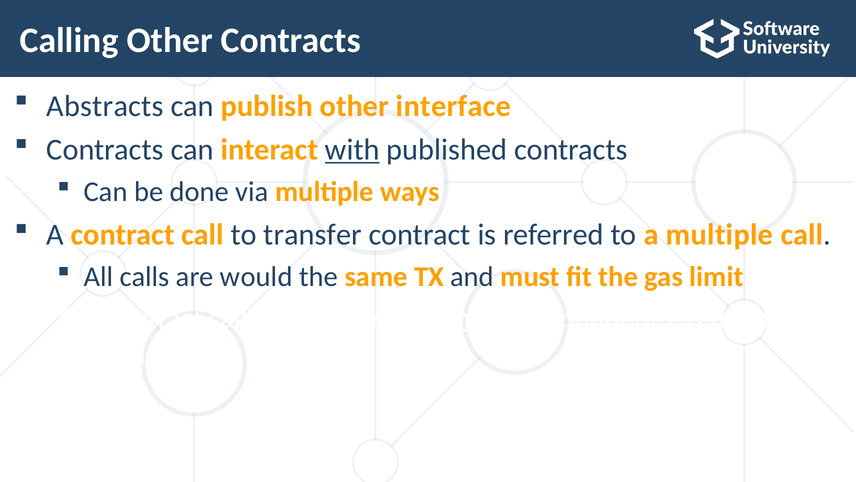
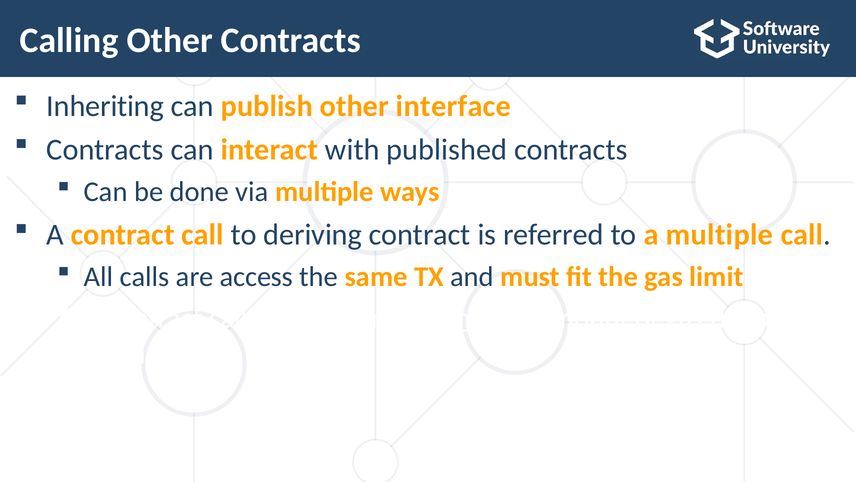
Abstracts: Abstracts -> Inheriting
with underline: present -> none
transfer: transfer -> deriving
would: would -> access
